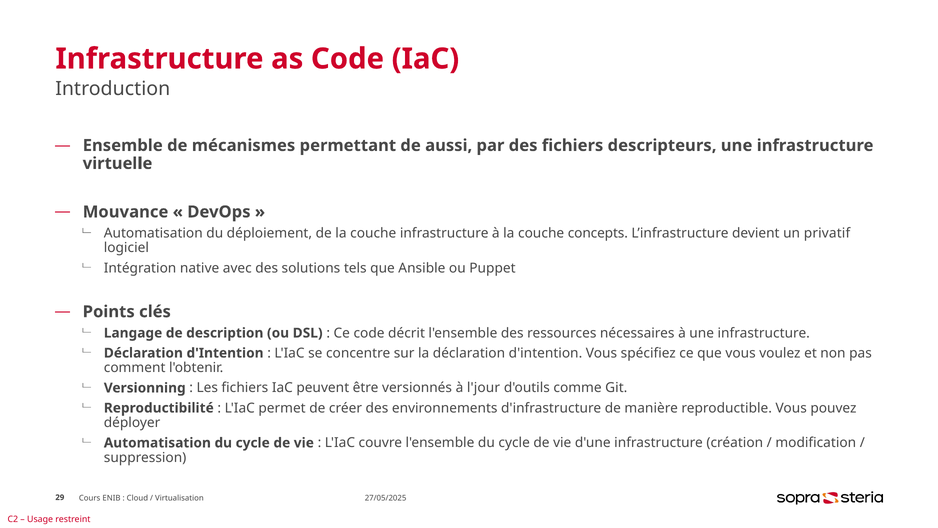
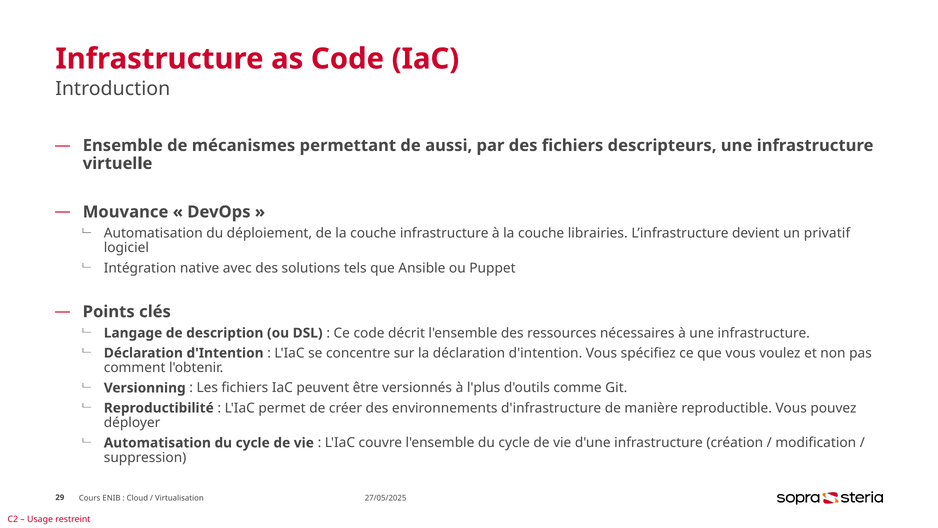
concepts: concepts -> librairies
l'jour: l'jour -> l'plus
